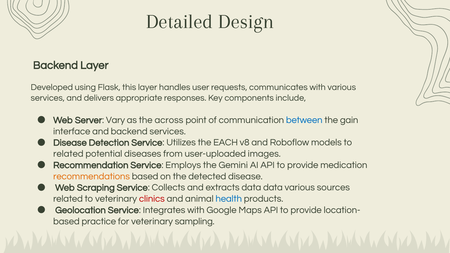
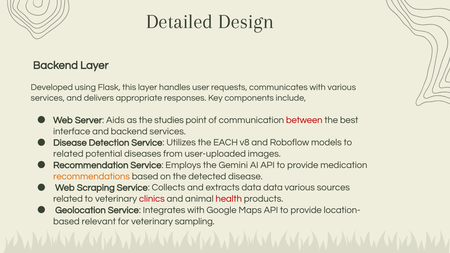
Vary: Vary -> Aids
across: across -> studies
between colour: blue -> red
gain: gain -> best
health colour: blue -> red
practice: practice -> relevant
